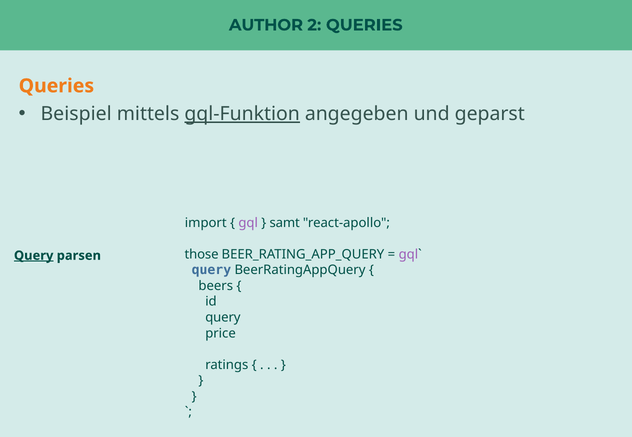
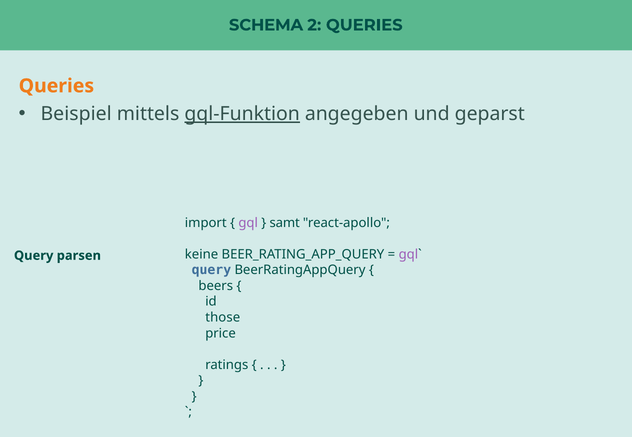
AUTHOR: AUTHOR -> SCHEMA
those: those -> keine
Query at (34, 256) underline: present -> none
query at (223, 318): query -> those
